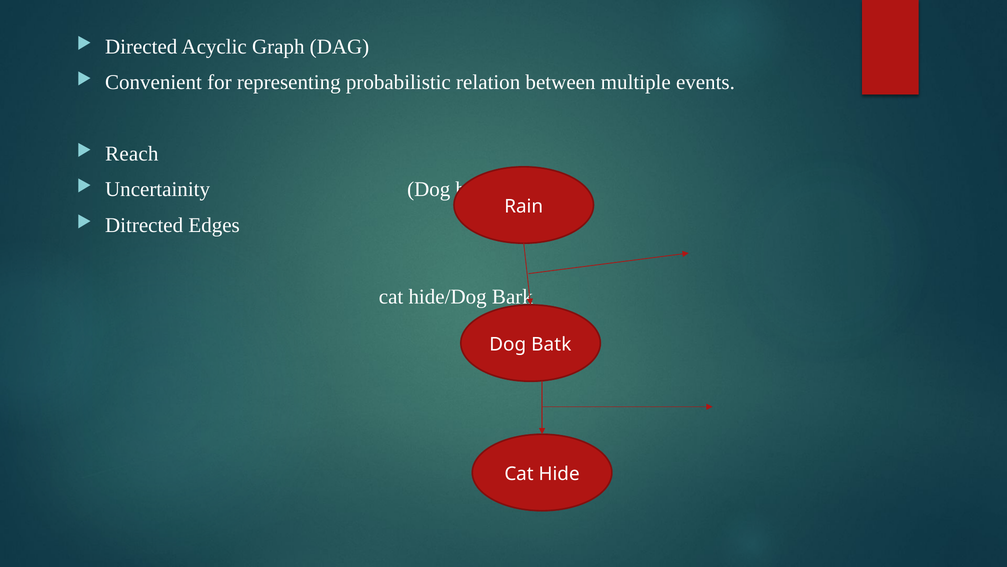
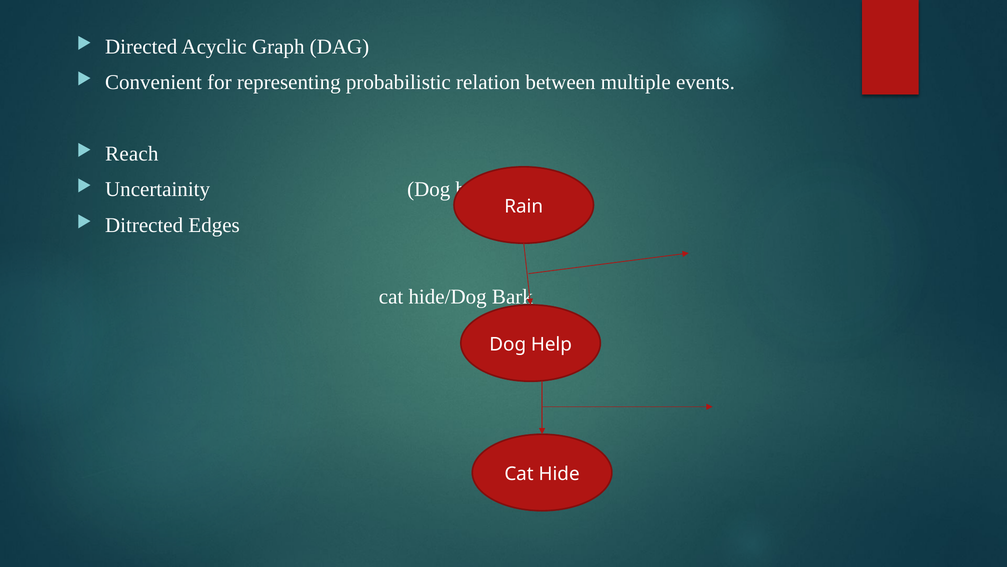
Batk: Batk -> Help
